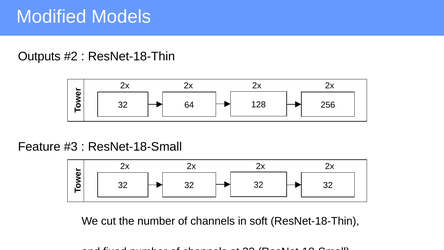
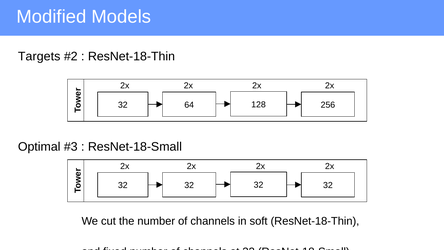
Outputs: Outputs -> Targets
Feature: Feature -> Optimal
